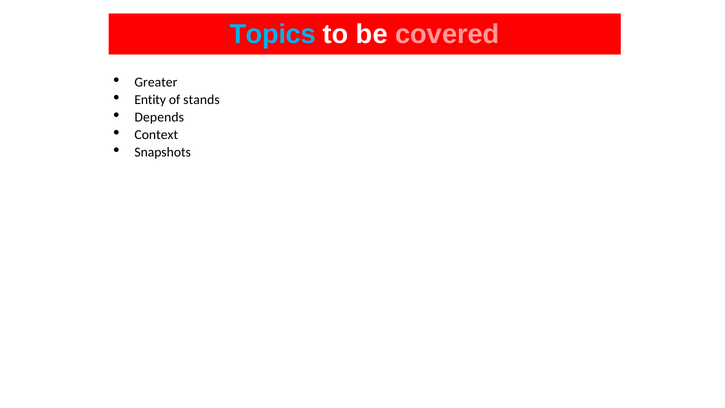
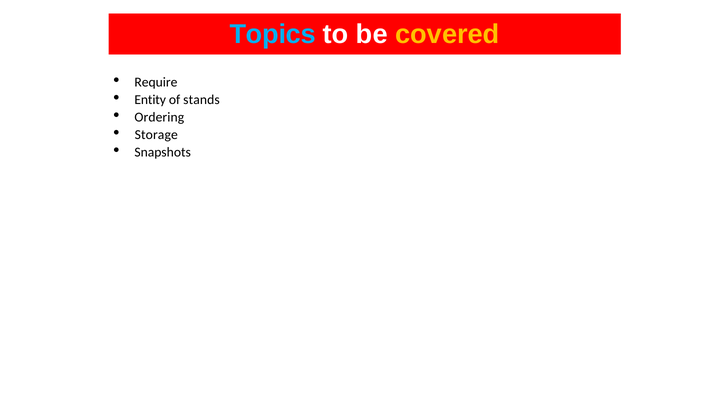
covered colour: pink -> yellow
Greater: Greater -> Require
Depends: Depends -> Ordering
Context: Context -> Storage
